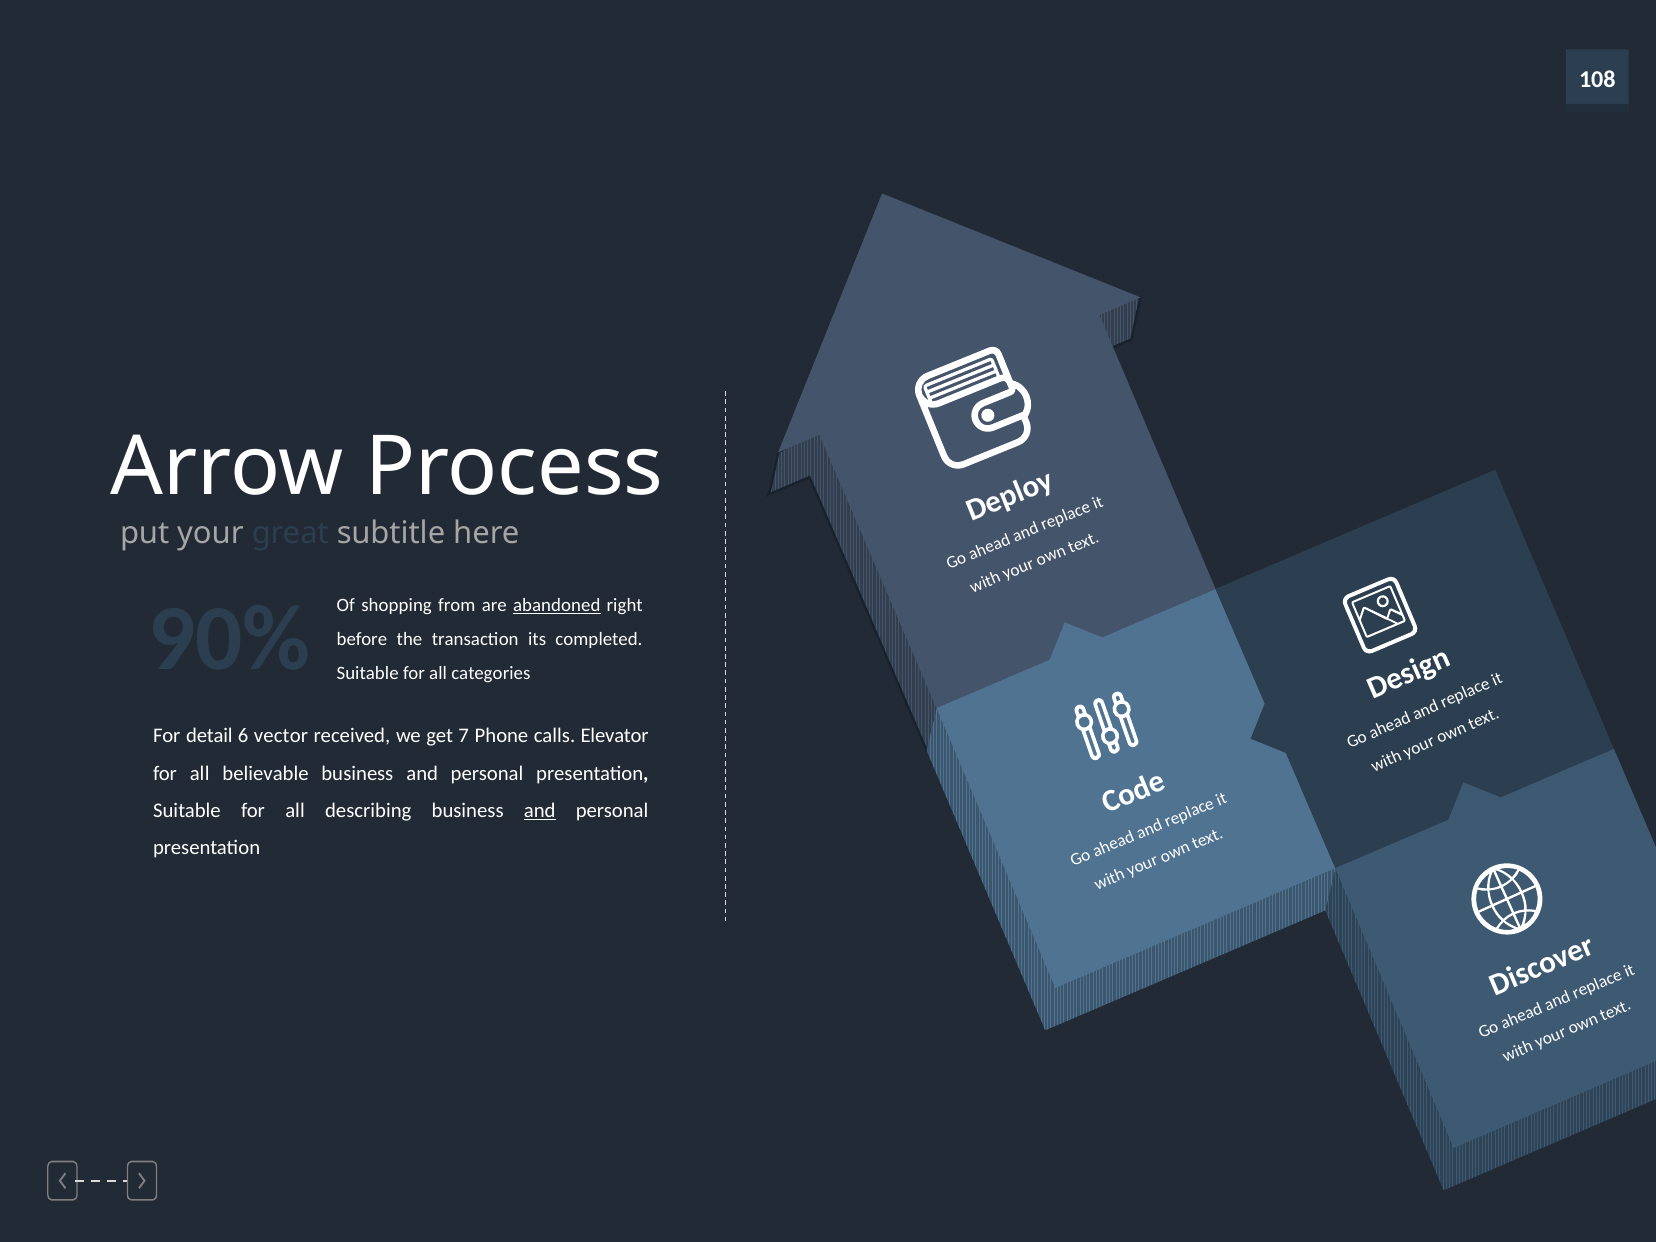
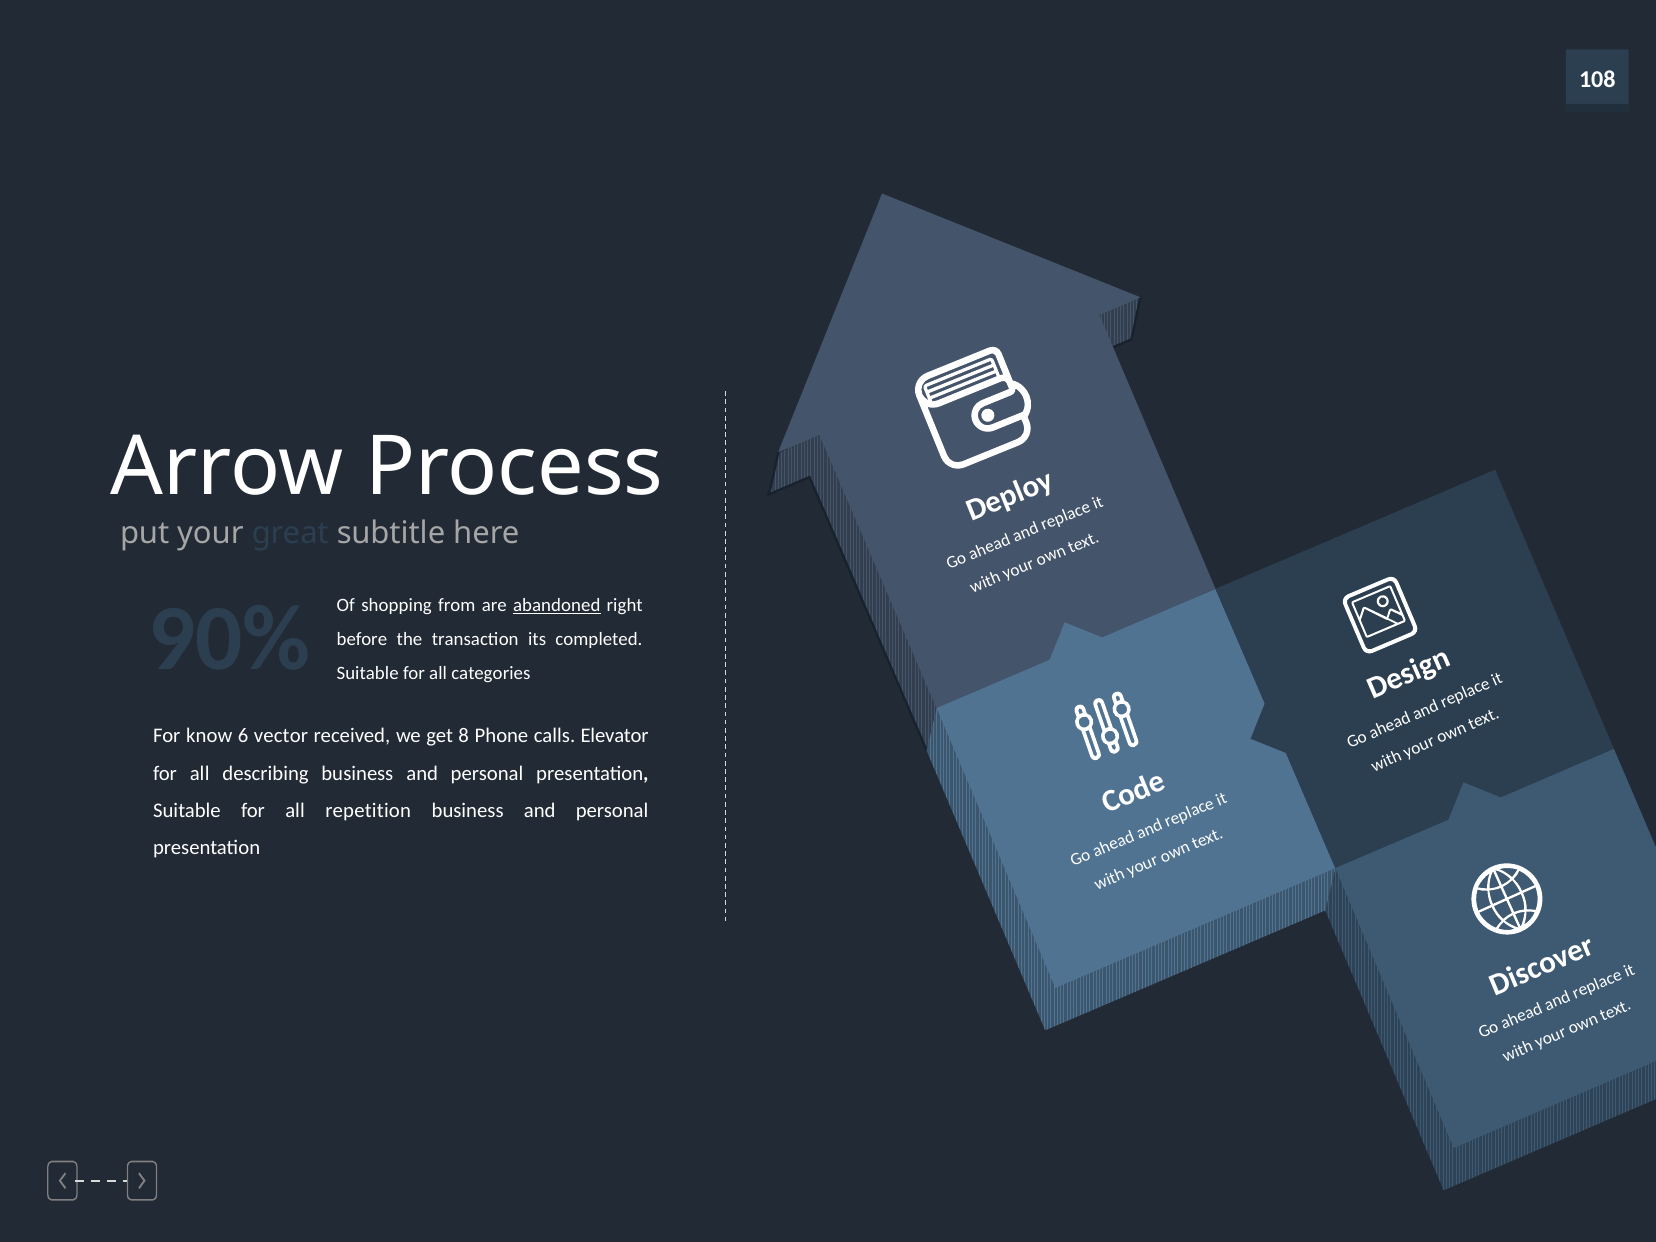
detail: detail -> know
7: 7 -> 8
believable: believable -> describing
describing: describing -> repetition
and at (540, 811) underline: present -> none
